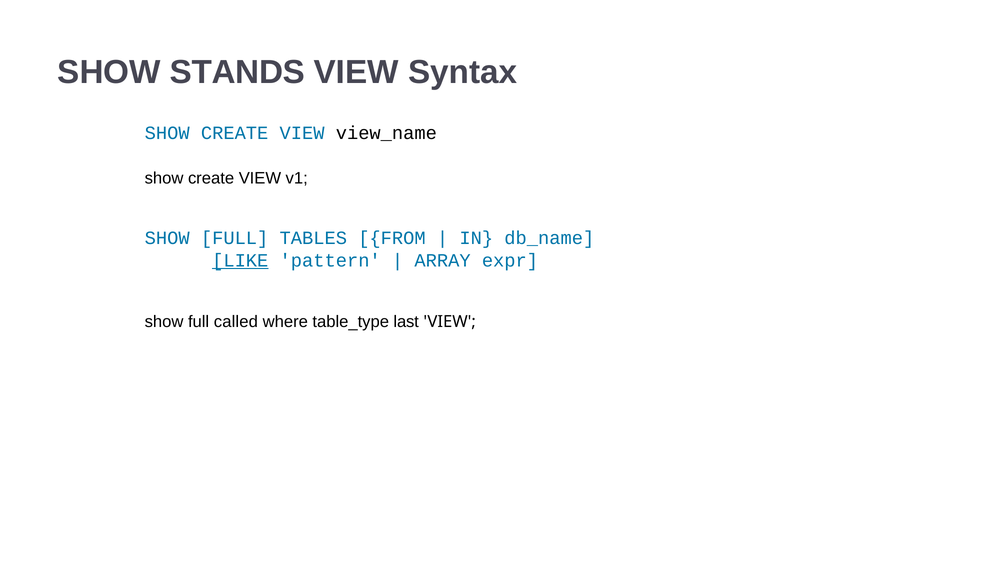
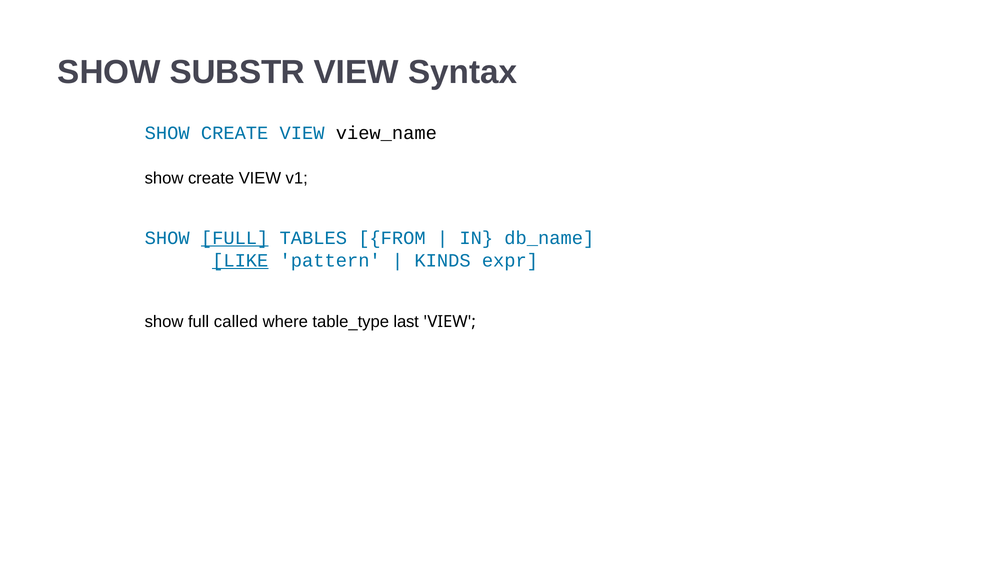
STANDS: STANDS -> SUBSTR
FULL at (235, 238) underline: none -> present
ARRAY: ARRAY -> KINDS
